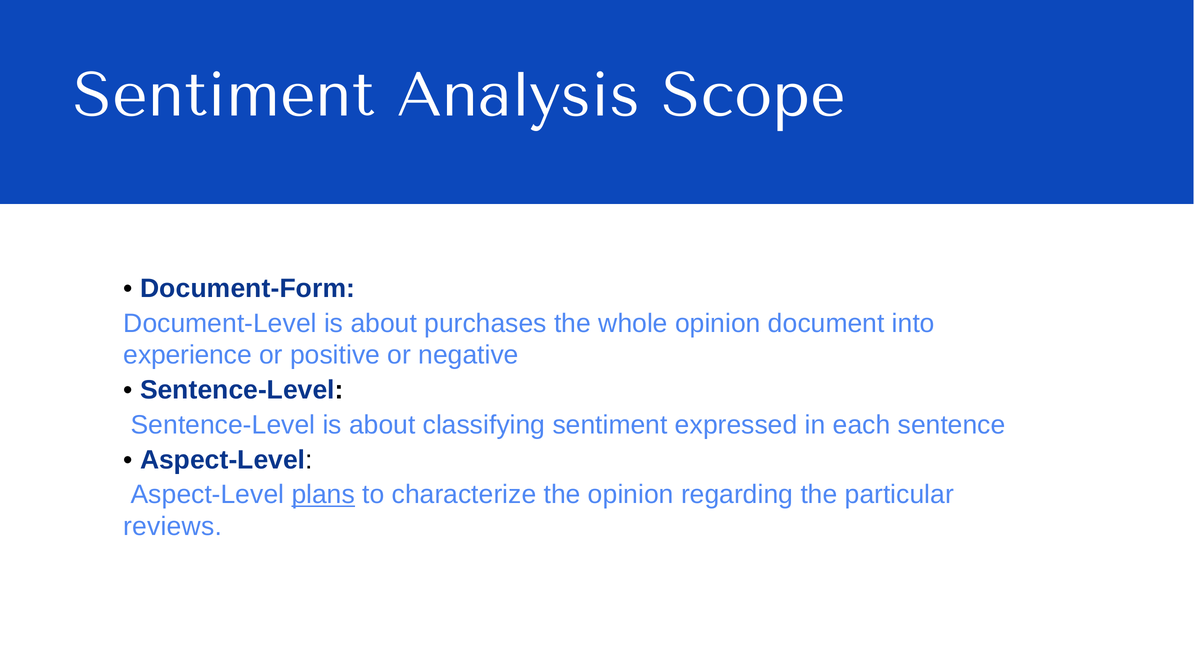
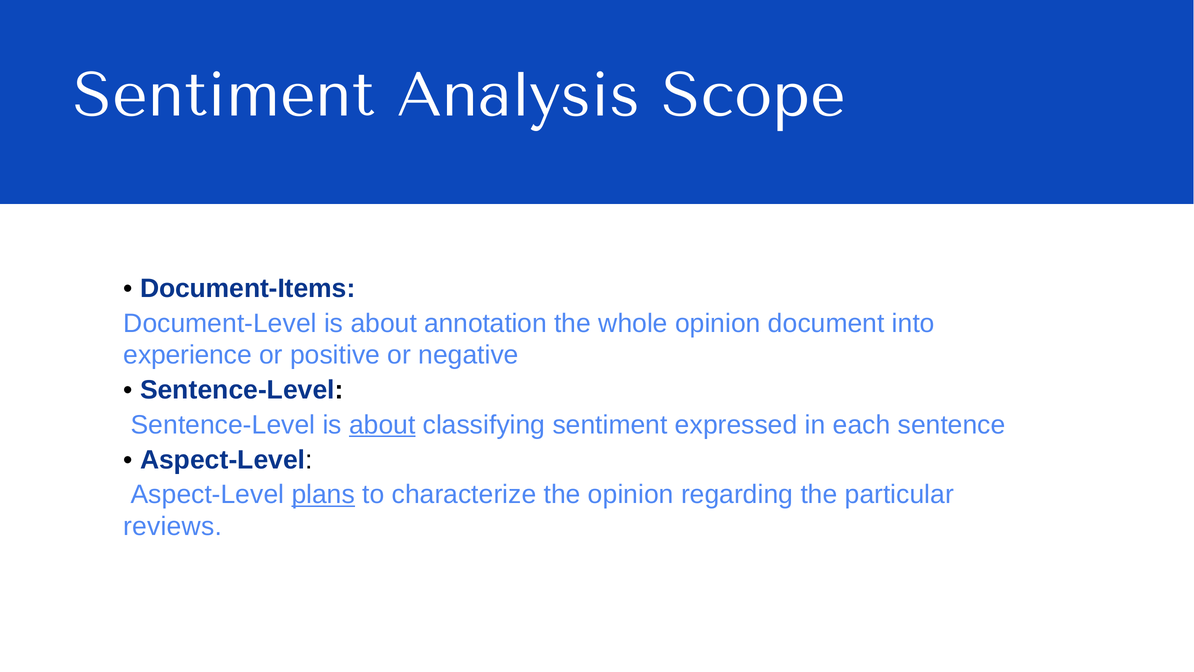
Document-Form: Document-Form -> Document-Items
purchases: purchases -> annotation
about at (382, 425) underline: none -> present
